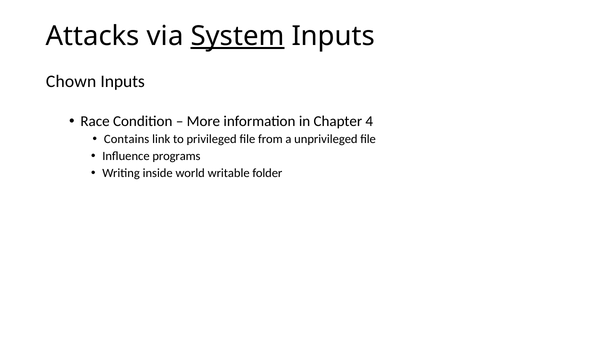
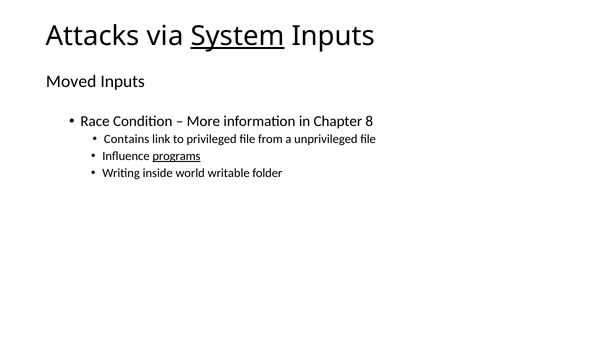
Chown: Chown -> Moved
4: 4 -> 8
programs underline: none -> present
